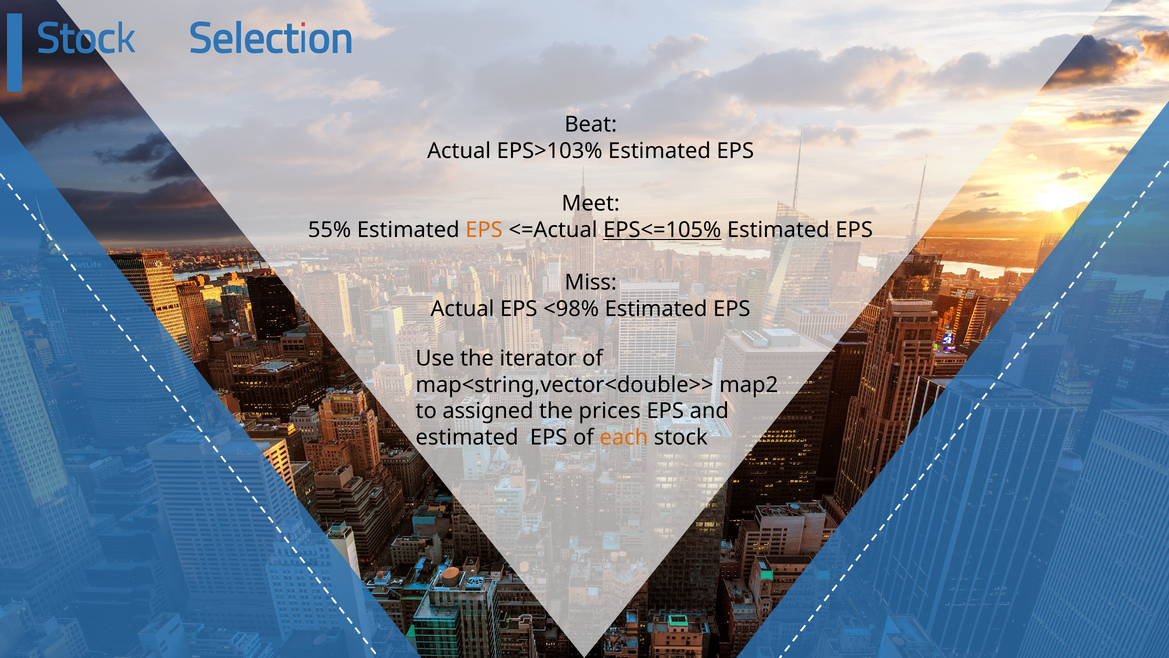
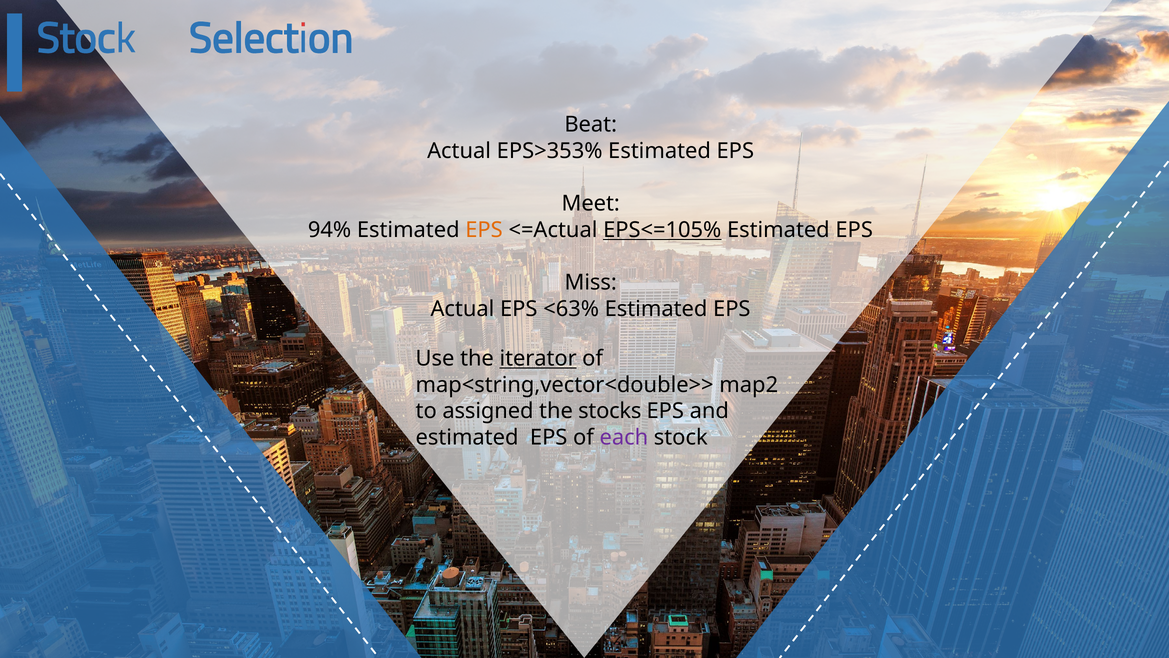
EPS>103%: EPS>103% -> EPS>353%
55%: 55% -> 94%
<98%: <98% -> <63%
iterator underline: none -> present
prices: prices -> stocks
each colour: orange -> purple
